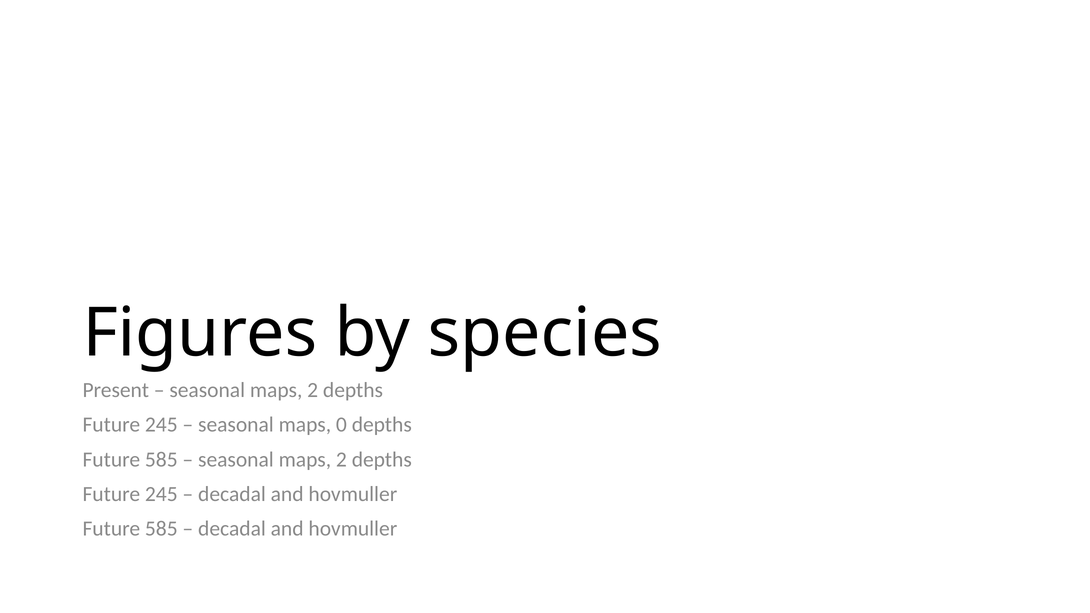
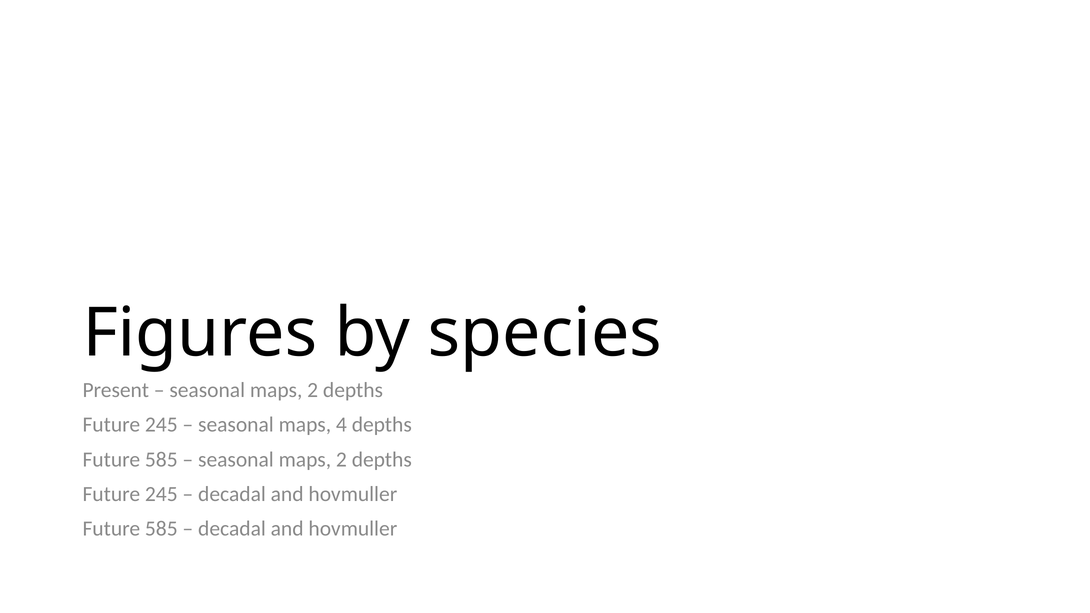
0: 0 -> 4
